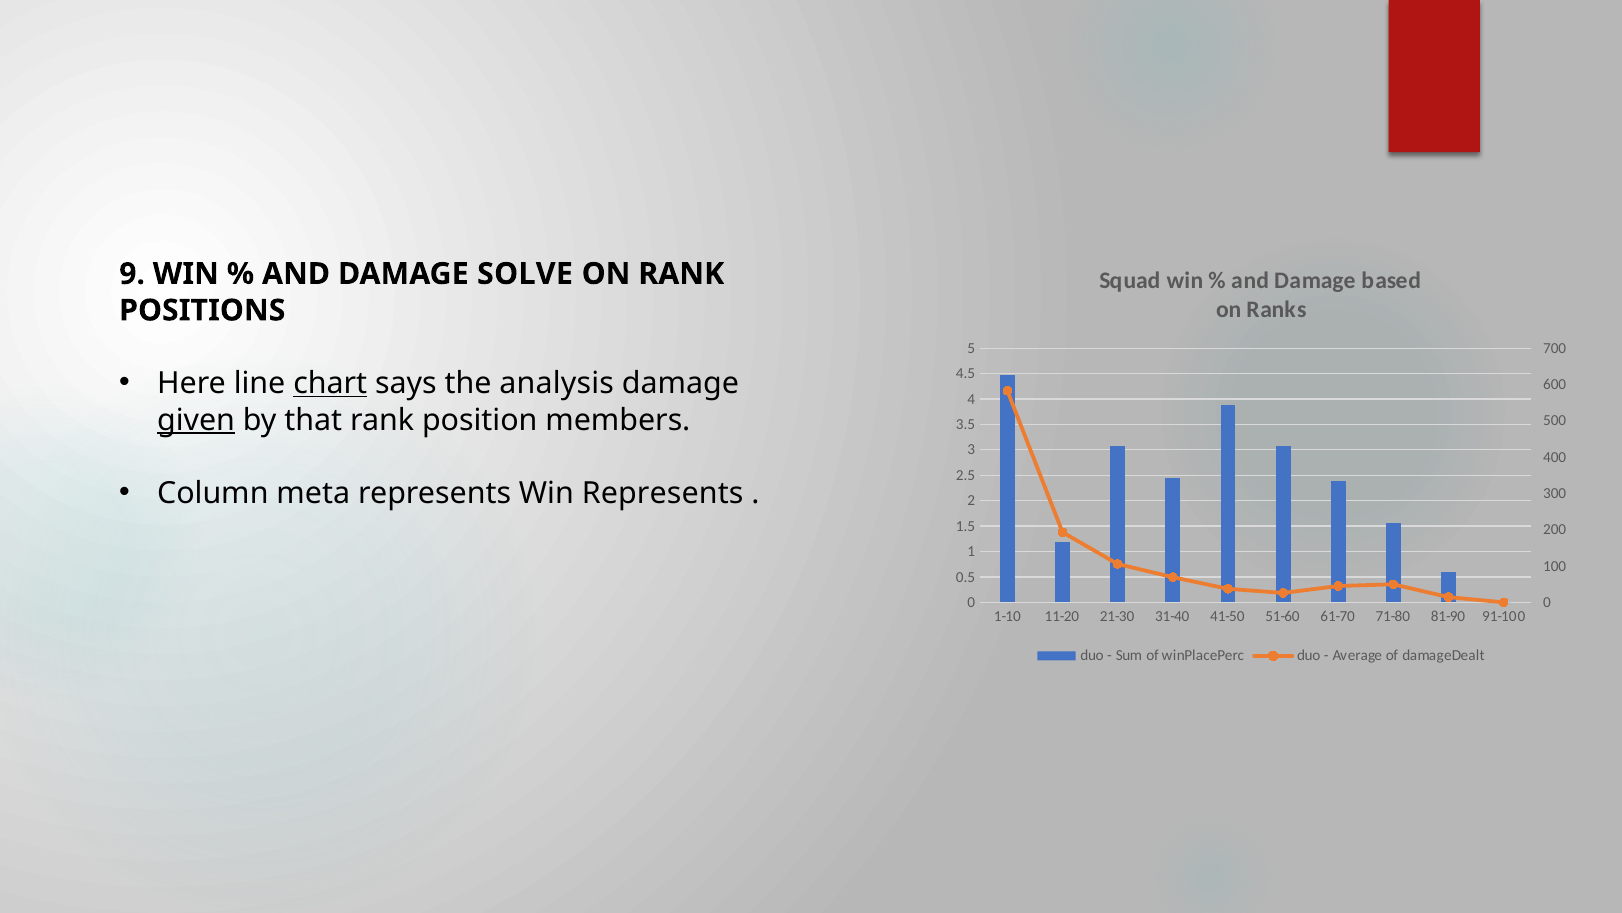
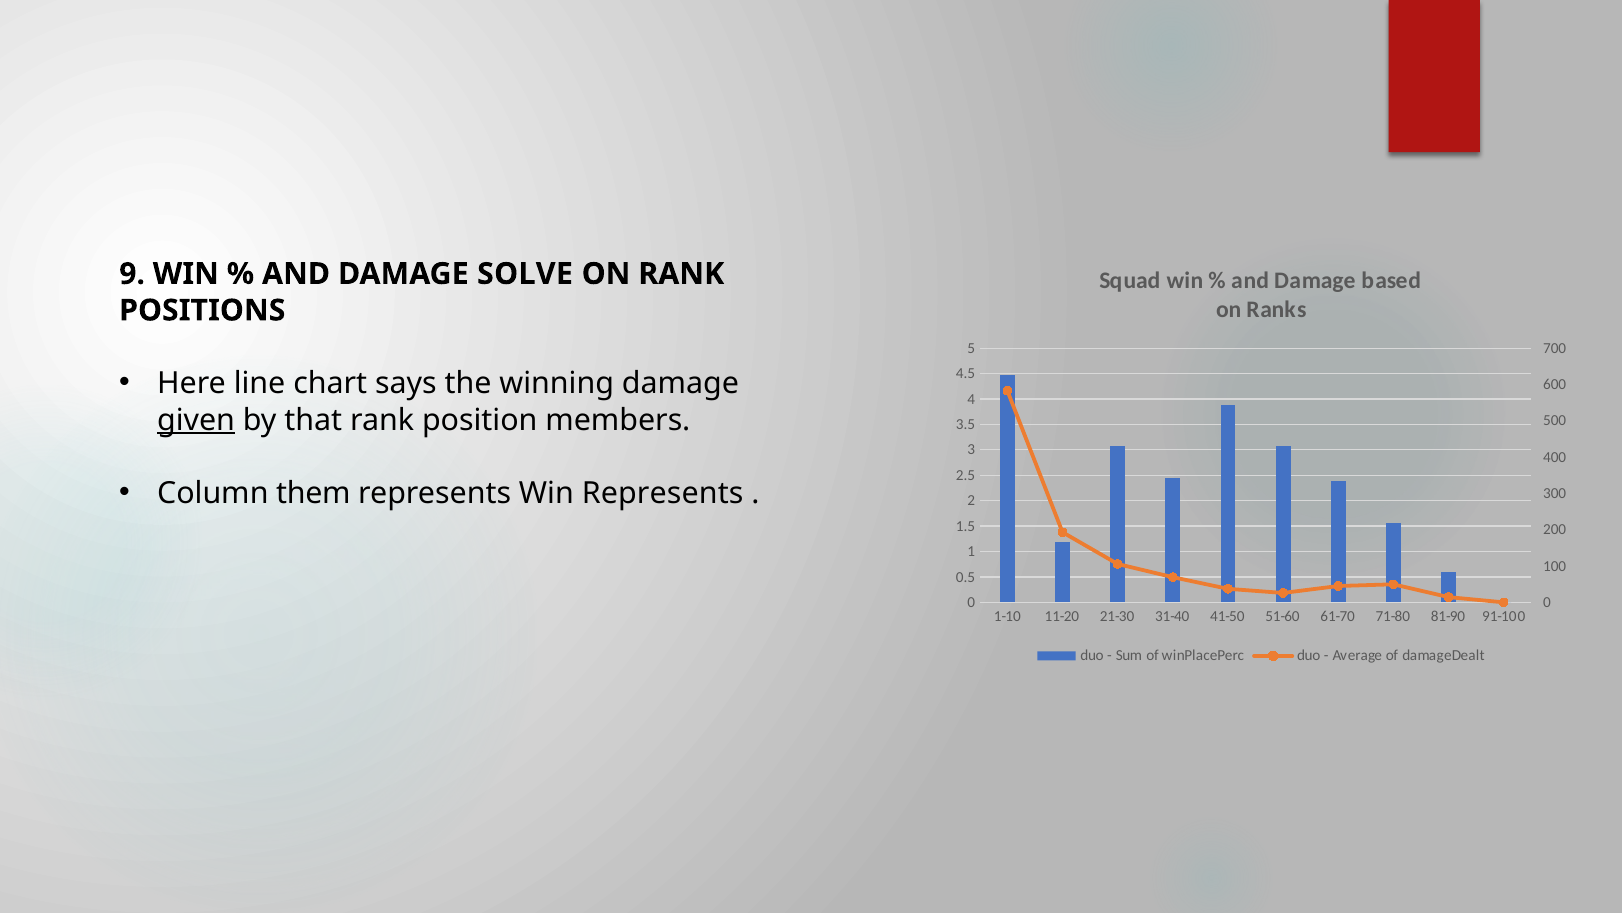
chart underline: present -> none
analysis: analysis -> winning
meta: meta -> them
